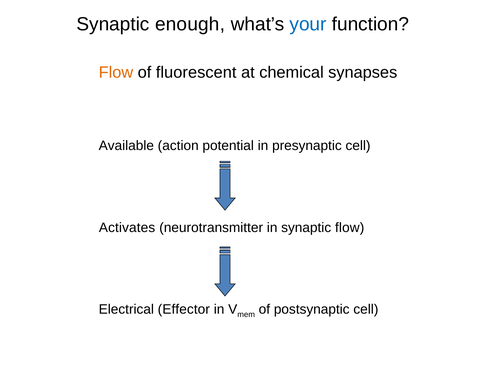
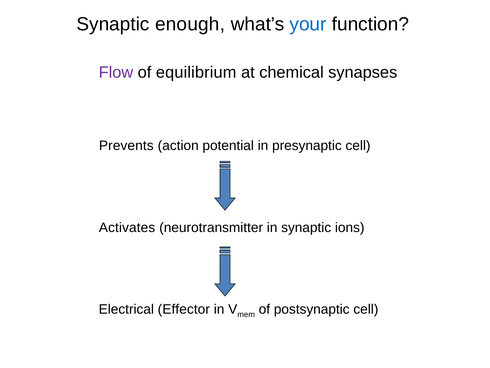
Flow at (116, 72) colour: orange -> purple
fluorescent: fluorescent -> equilibrium
Available: Available -> Prevents
synaptic flow: flow -> ions
